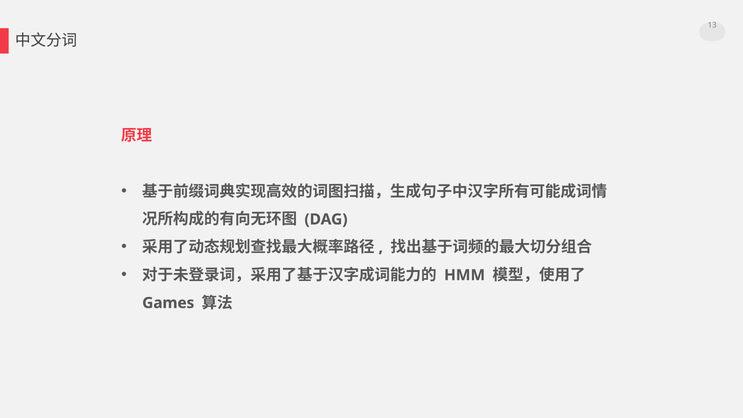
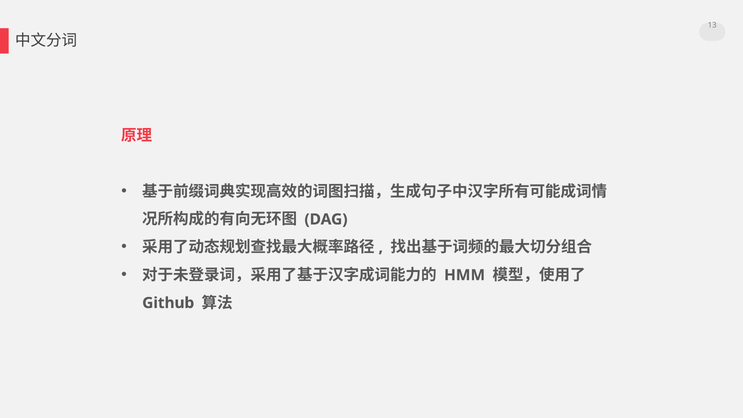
Games: Games -> Github
